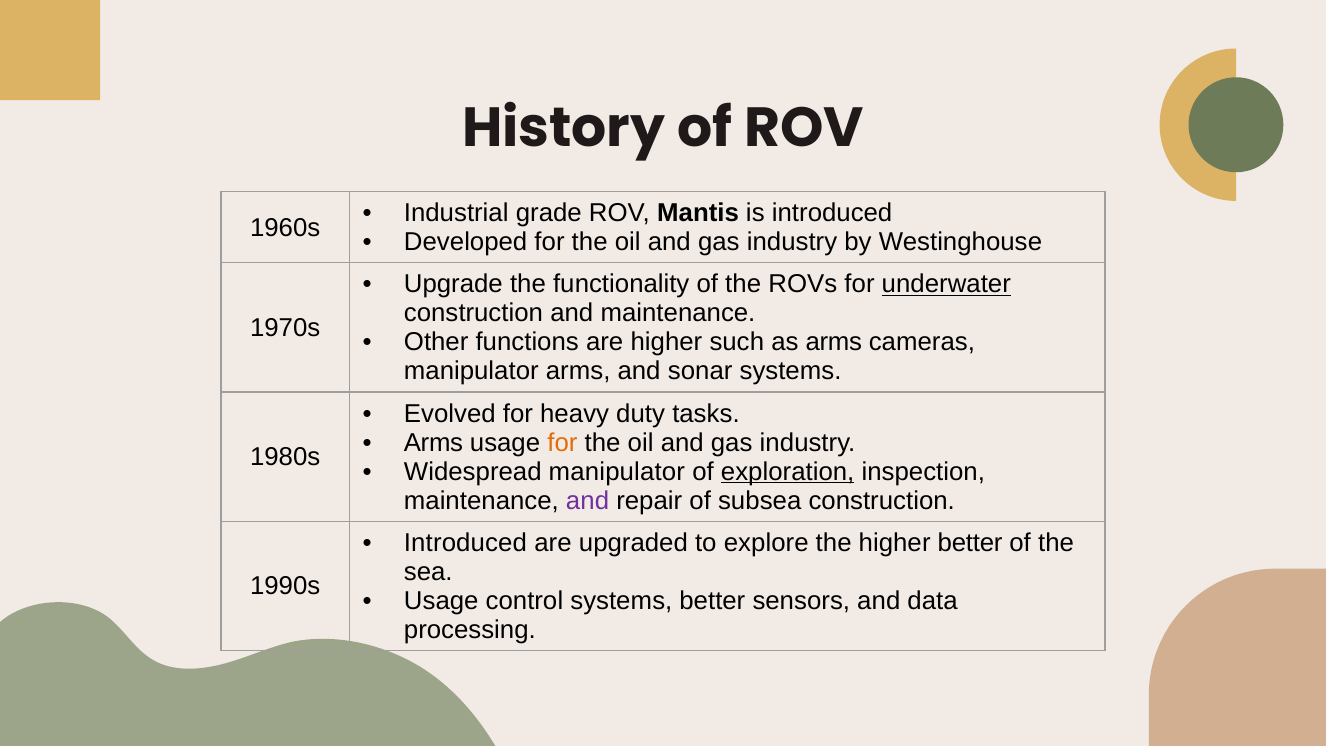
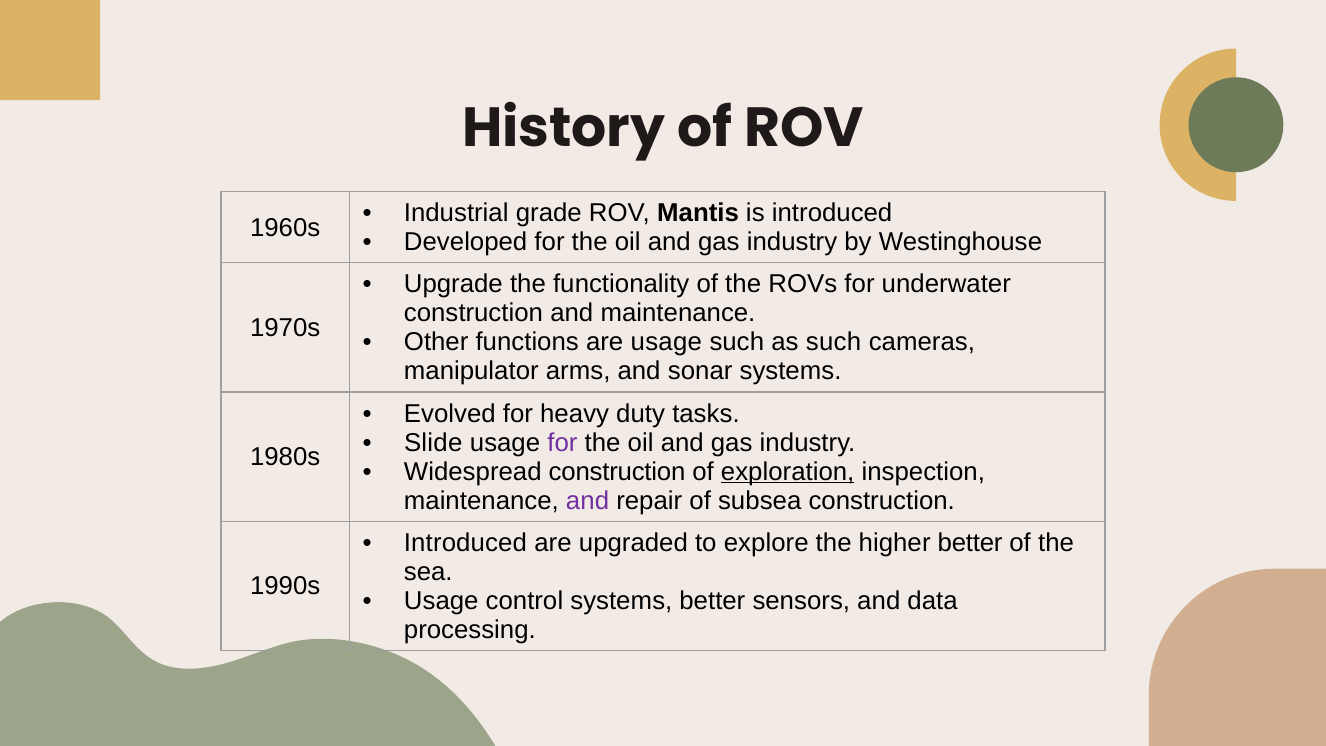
underwater underline: present -> none
are higher: higher -> usage
as arms: arms -> such
Arms at (433, 442): Arms -> Slide
for at (562, 442) colour: orange -> purple
Widespread manipulator: manipulator -> construction
